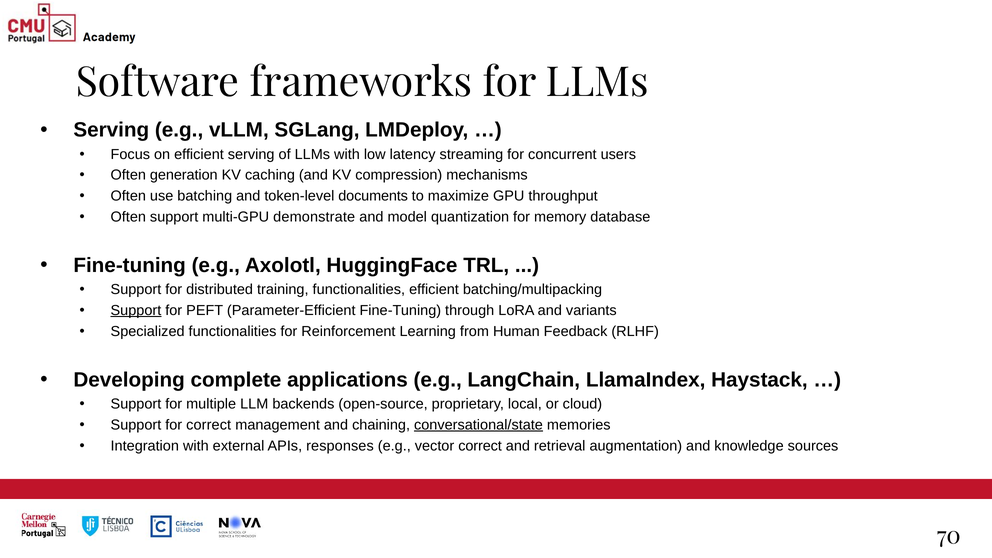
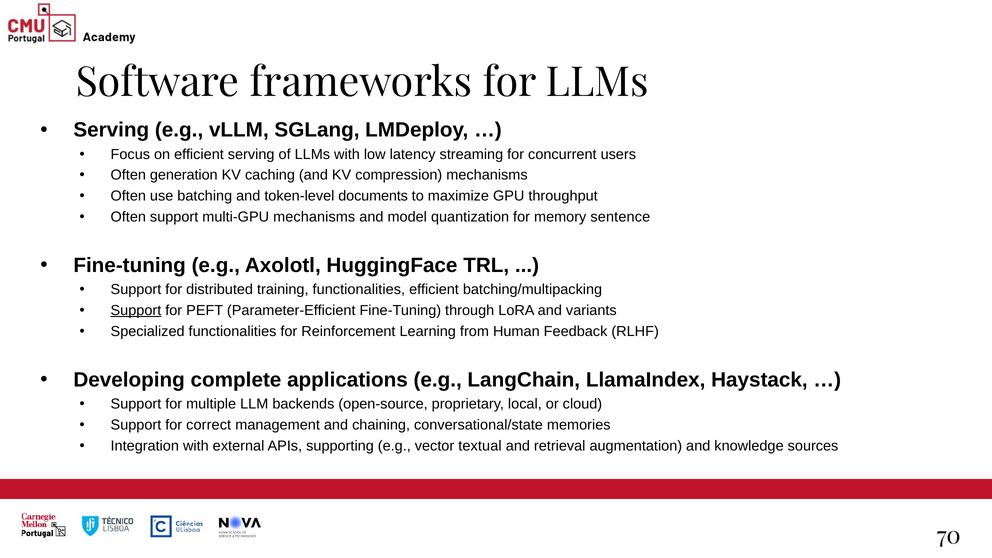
multi-GPU demonstrate: demonstrate -> mechanisms
database: database -> sentence
conversational/state underline: present -> none
responses: responses -> supporting
vector correct: correct -> textual
